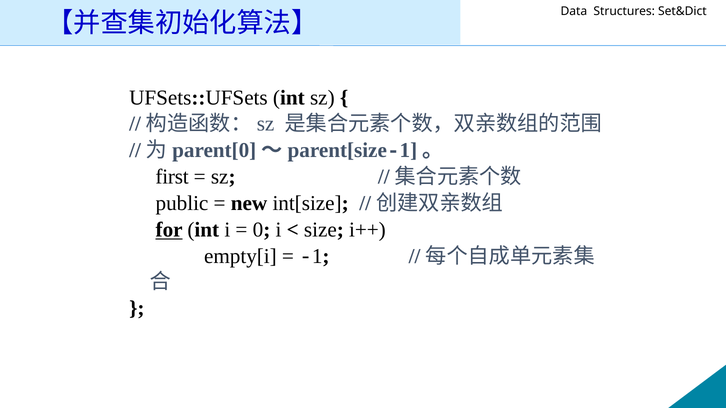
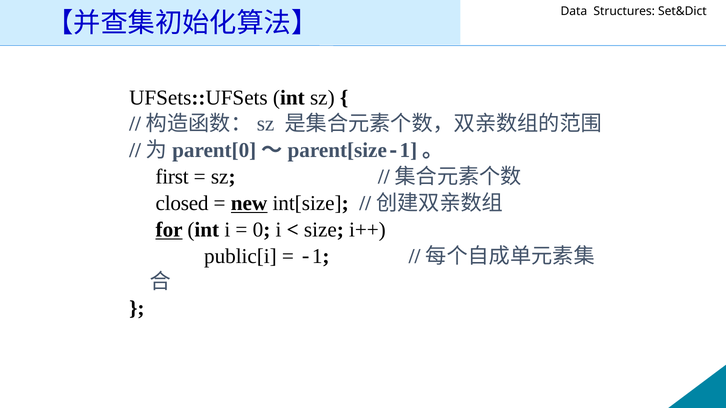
public: public -> closed
new underline: none -> present
empty[i: empty[i -> public[i
